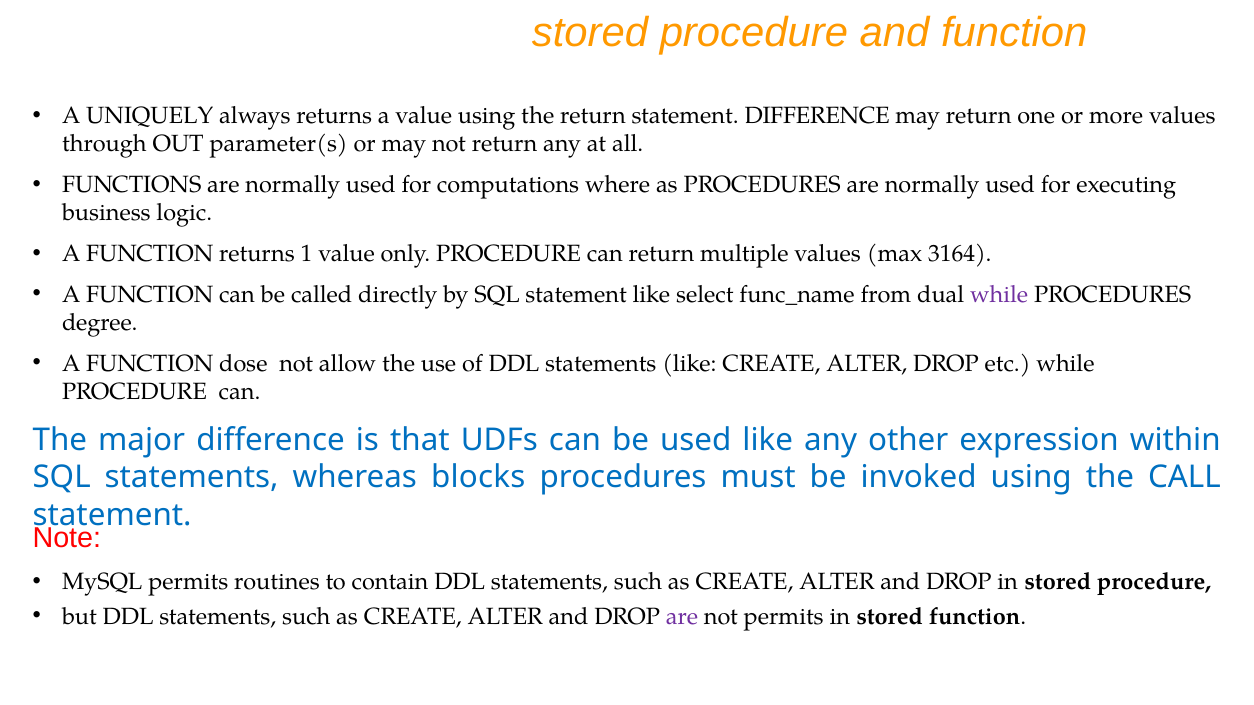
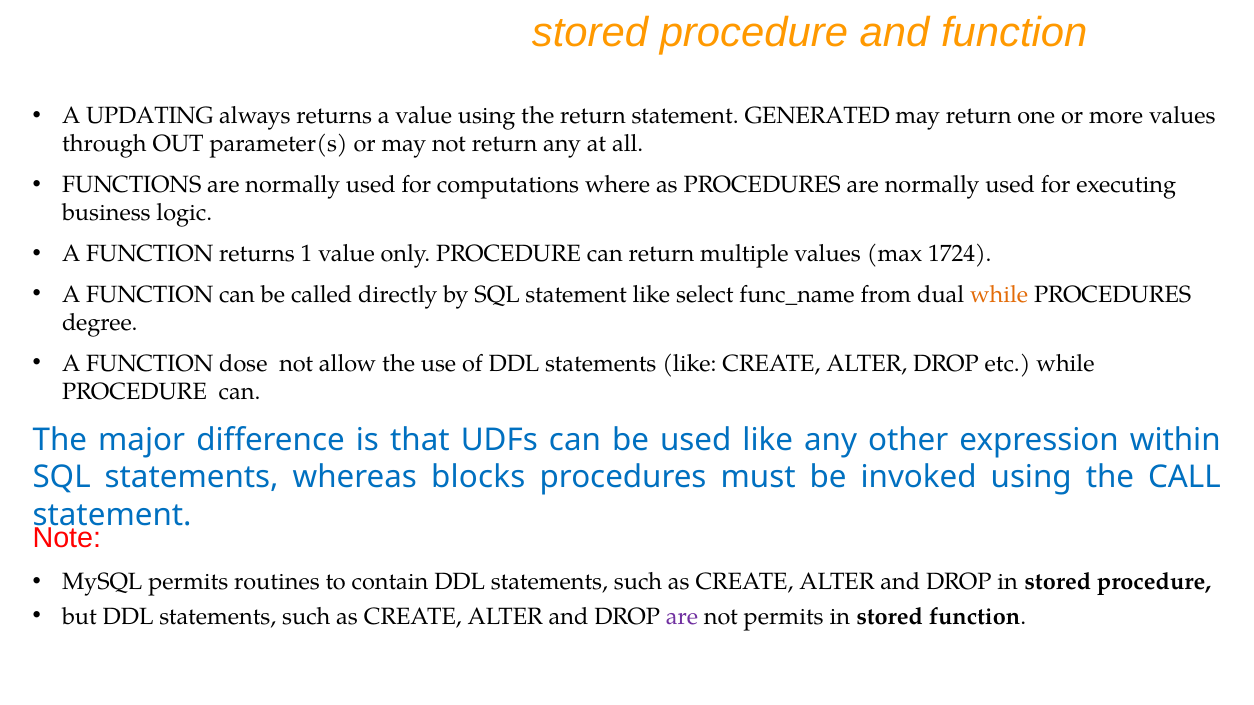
UNIQUELY: UNIQUELY -> UPDATING
statement DIFFERENCE: DIFFERENCE -> GENERATED
3164: 3164 -> 1724
while at (999, 294) colour: purple -> orange
